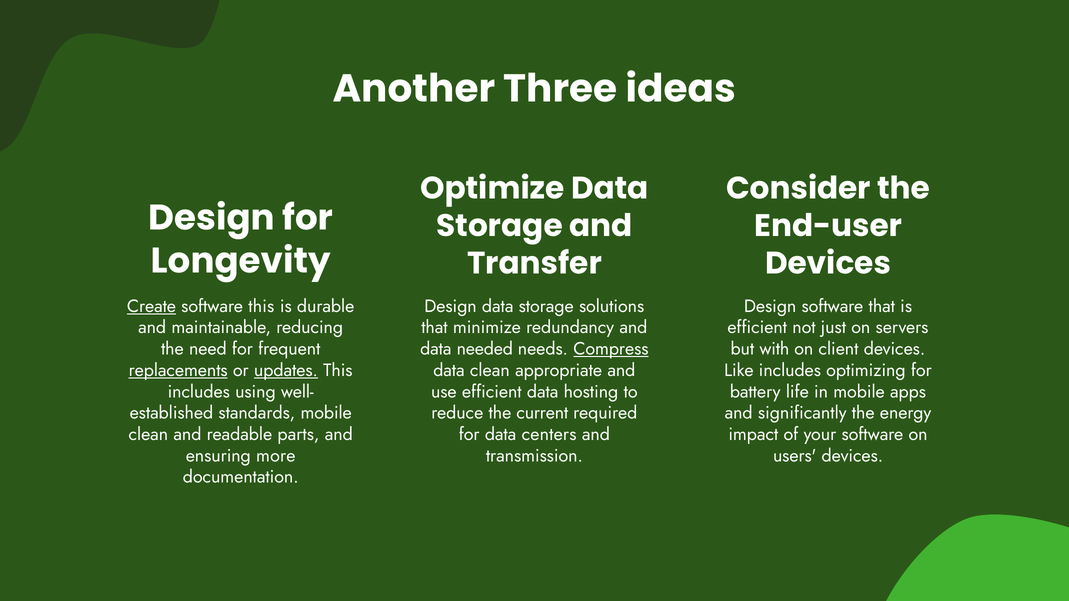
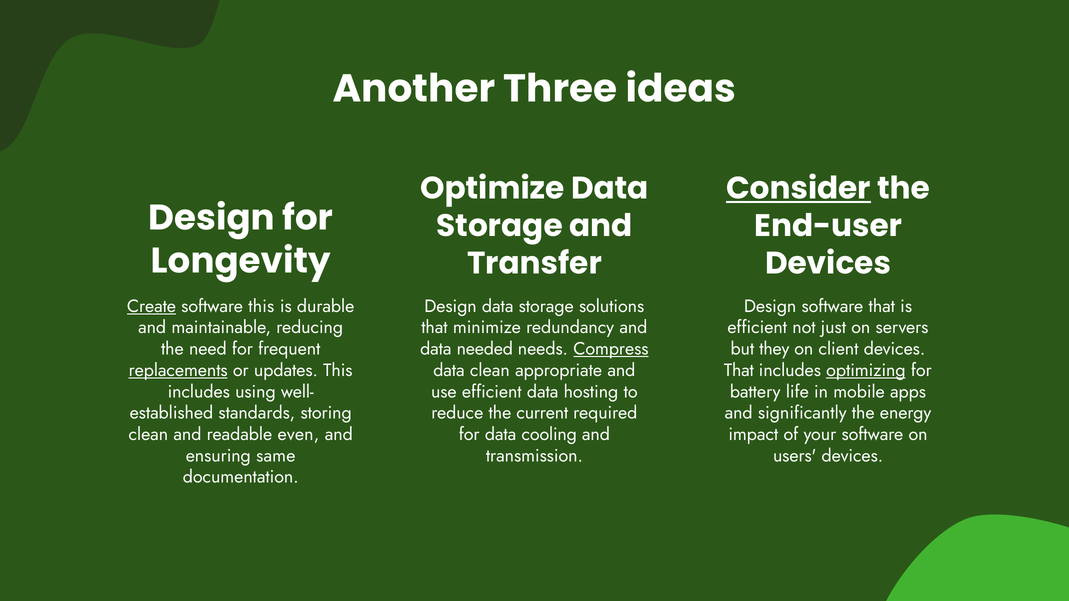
Consider underline: none -> present
with: with -> they
updates underline: present -> none
Like at (739, 371): Like -> That
optimizing underline: none -> present
standards mobile: mobile -> storing
parts: parts -> even
centers: centers -> cooling
more: more -> same
